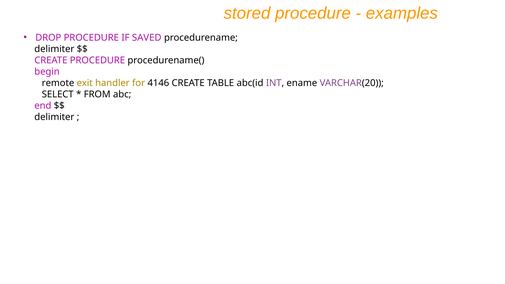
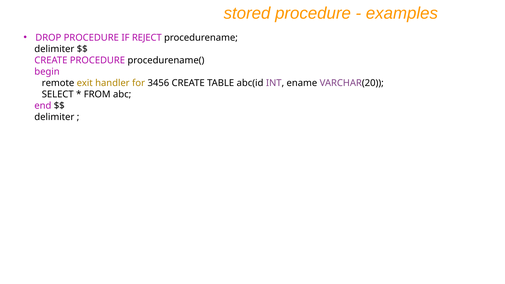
SAVED: SAVED -> REJECT
4146: 4146 -> 3456
